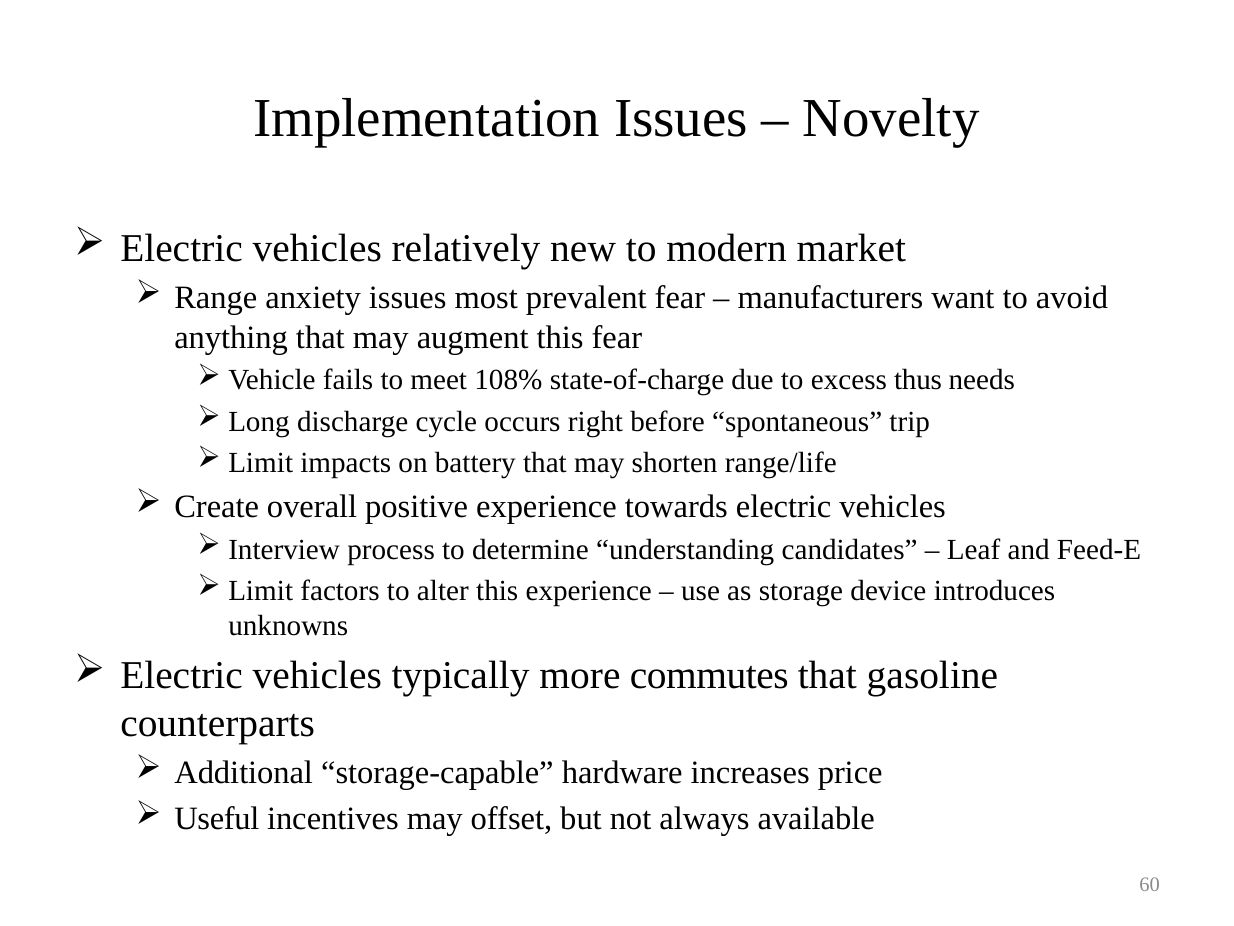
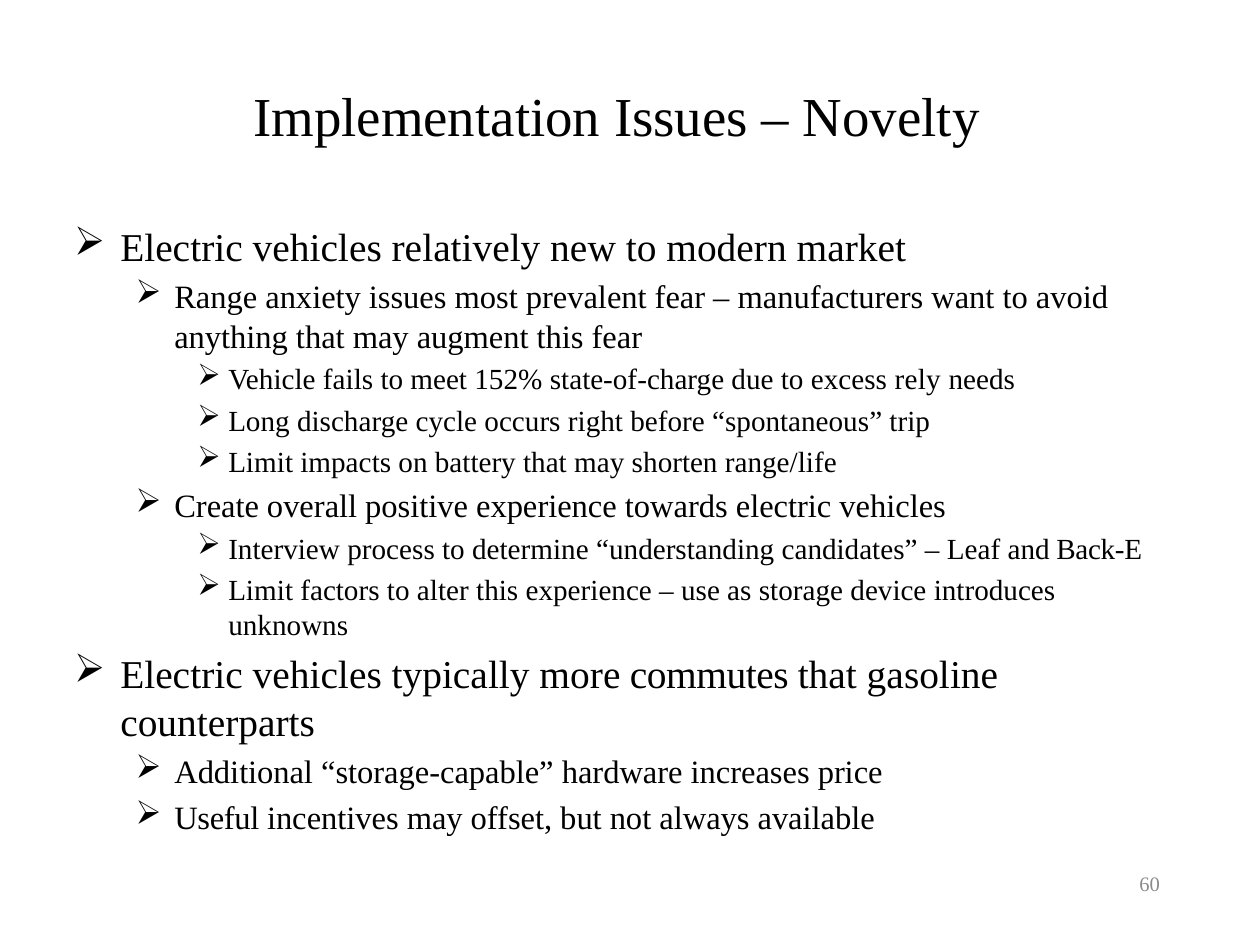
108%: 108% -> 152%
thus: thus -> rely
Feed-E: Feed-E -> Back-E
